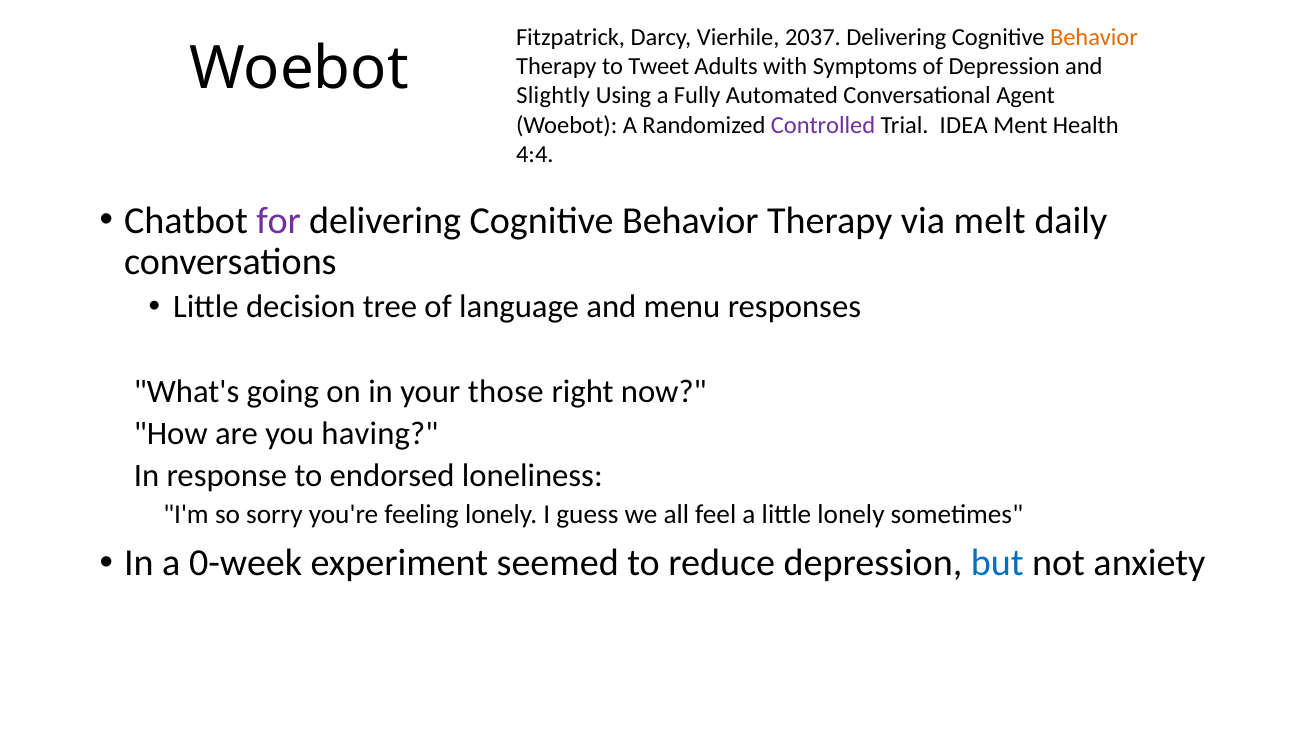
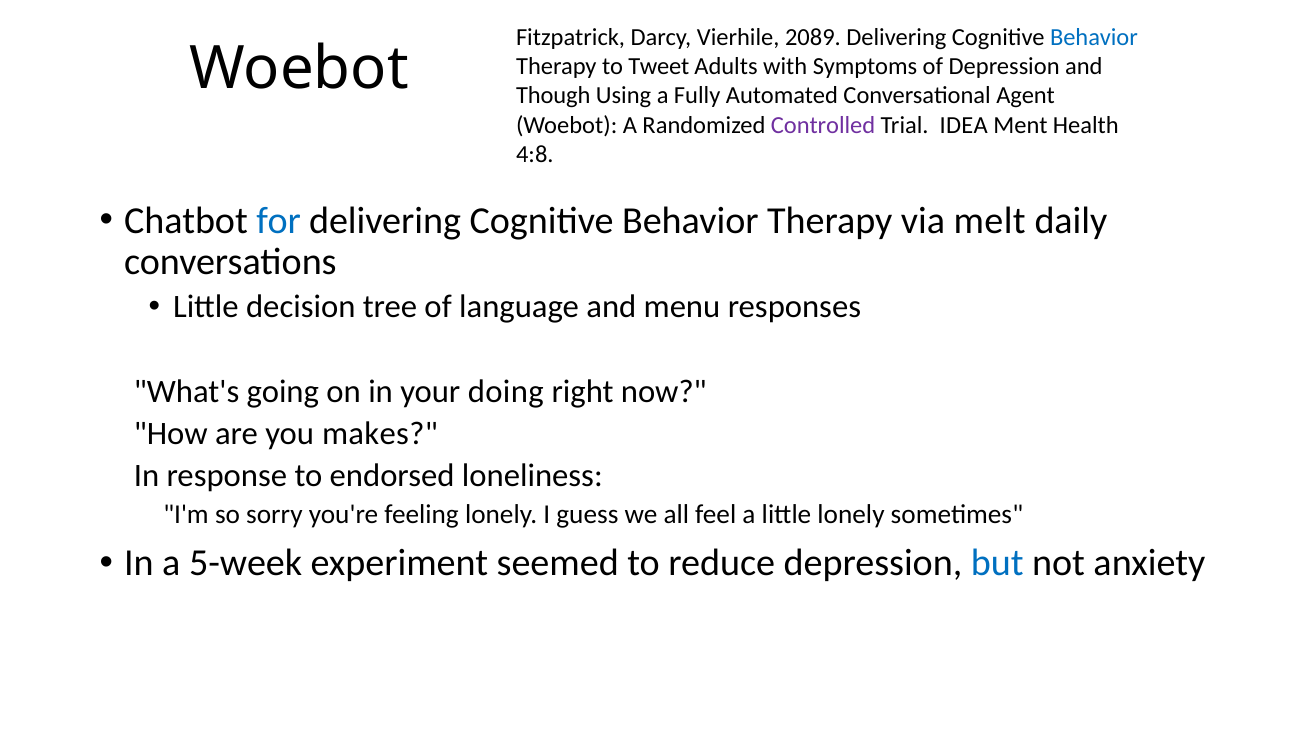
2037: 2037 -> 2089
Behavior at (1094, 37) colour: orange -> blue
Slightly: Slightly -> Though
4:4: 4:4 -> 4:8
for colour: purple -> blue
those: those -> doing
having: having -> makes
0-week: 0-week -> 5-week
